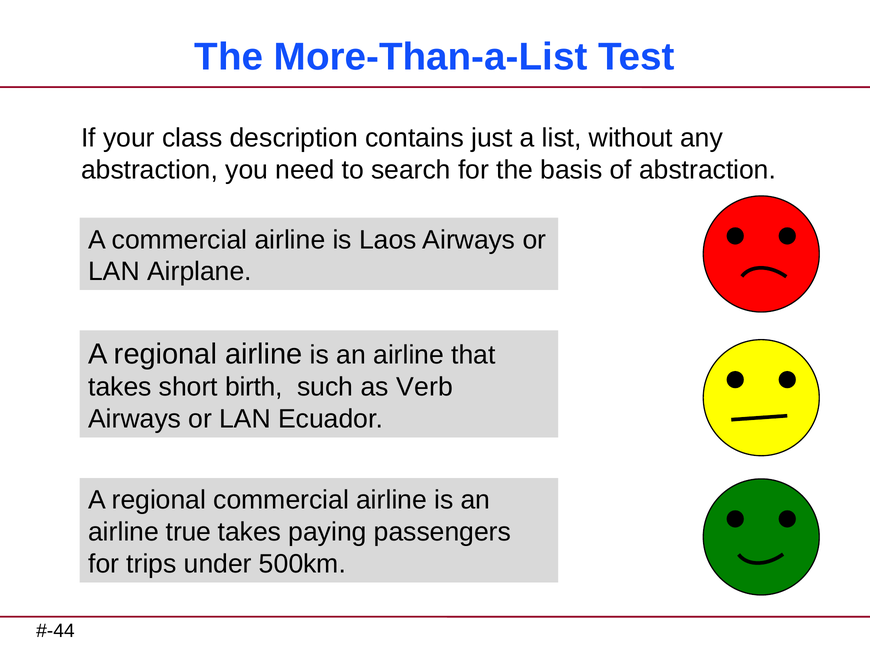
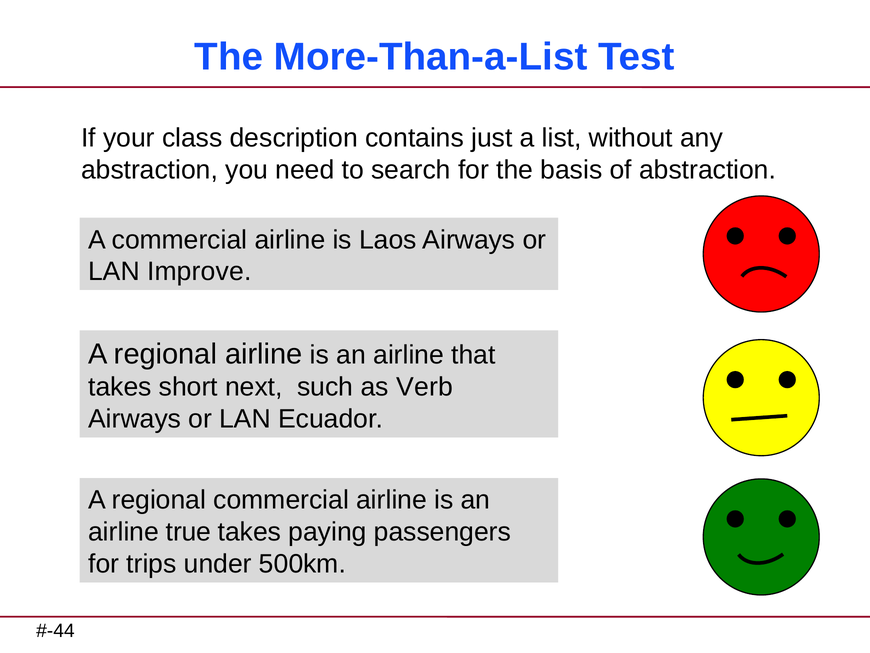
Airplane: Airplane -> Improve
birth: birth -> next
